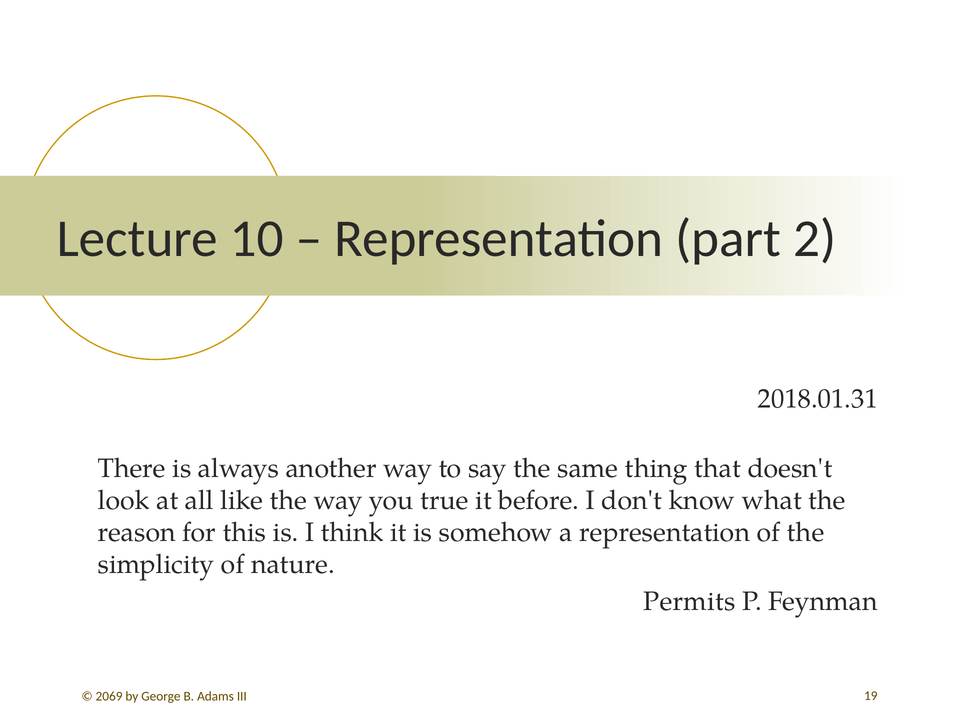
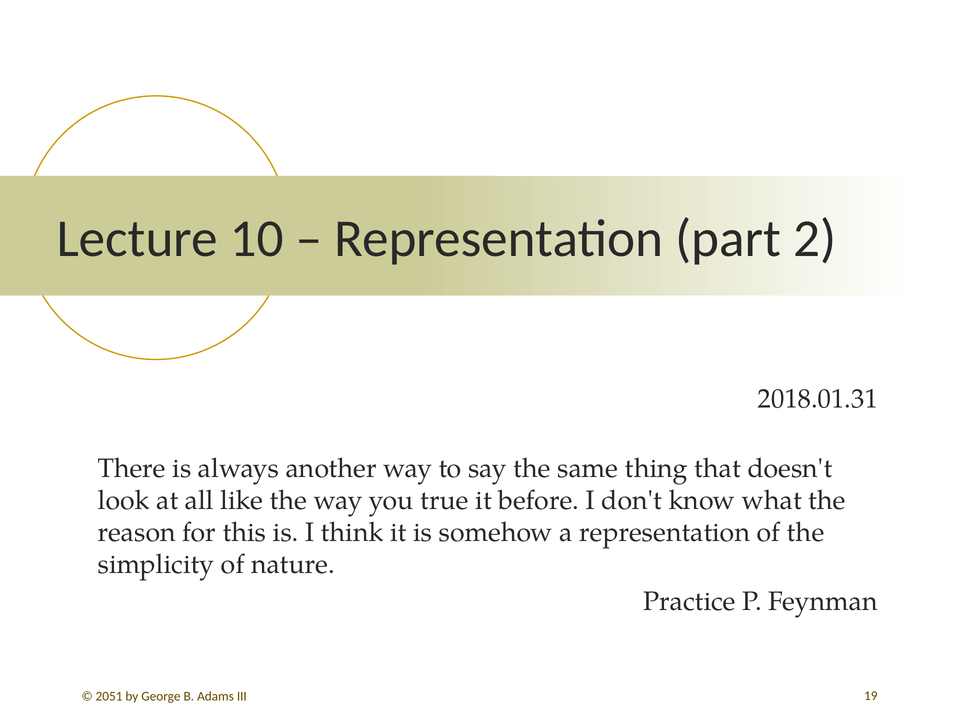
Permits: Permits -> Practice
2069: 2069 -> 2051
